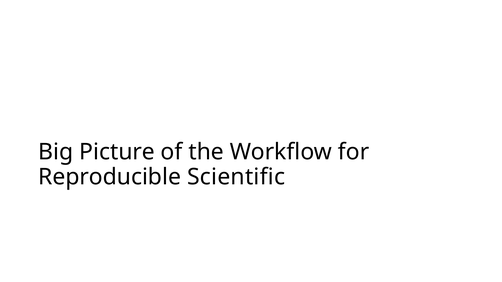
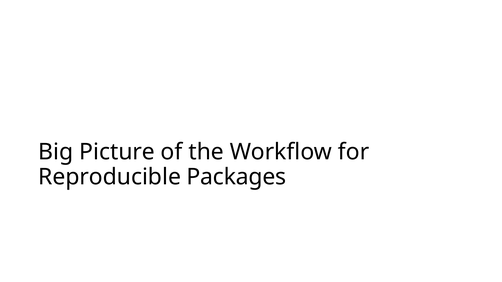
Scientific: Scientific -> Packages
